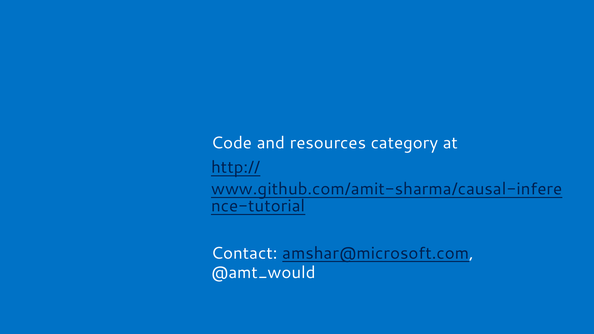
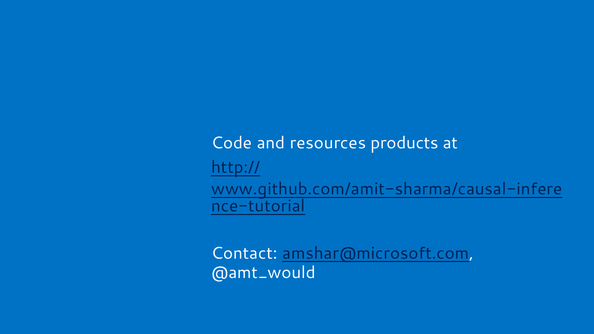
category: category -> products
